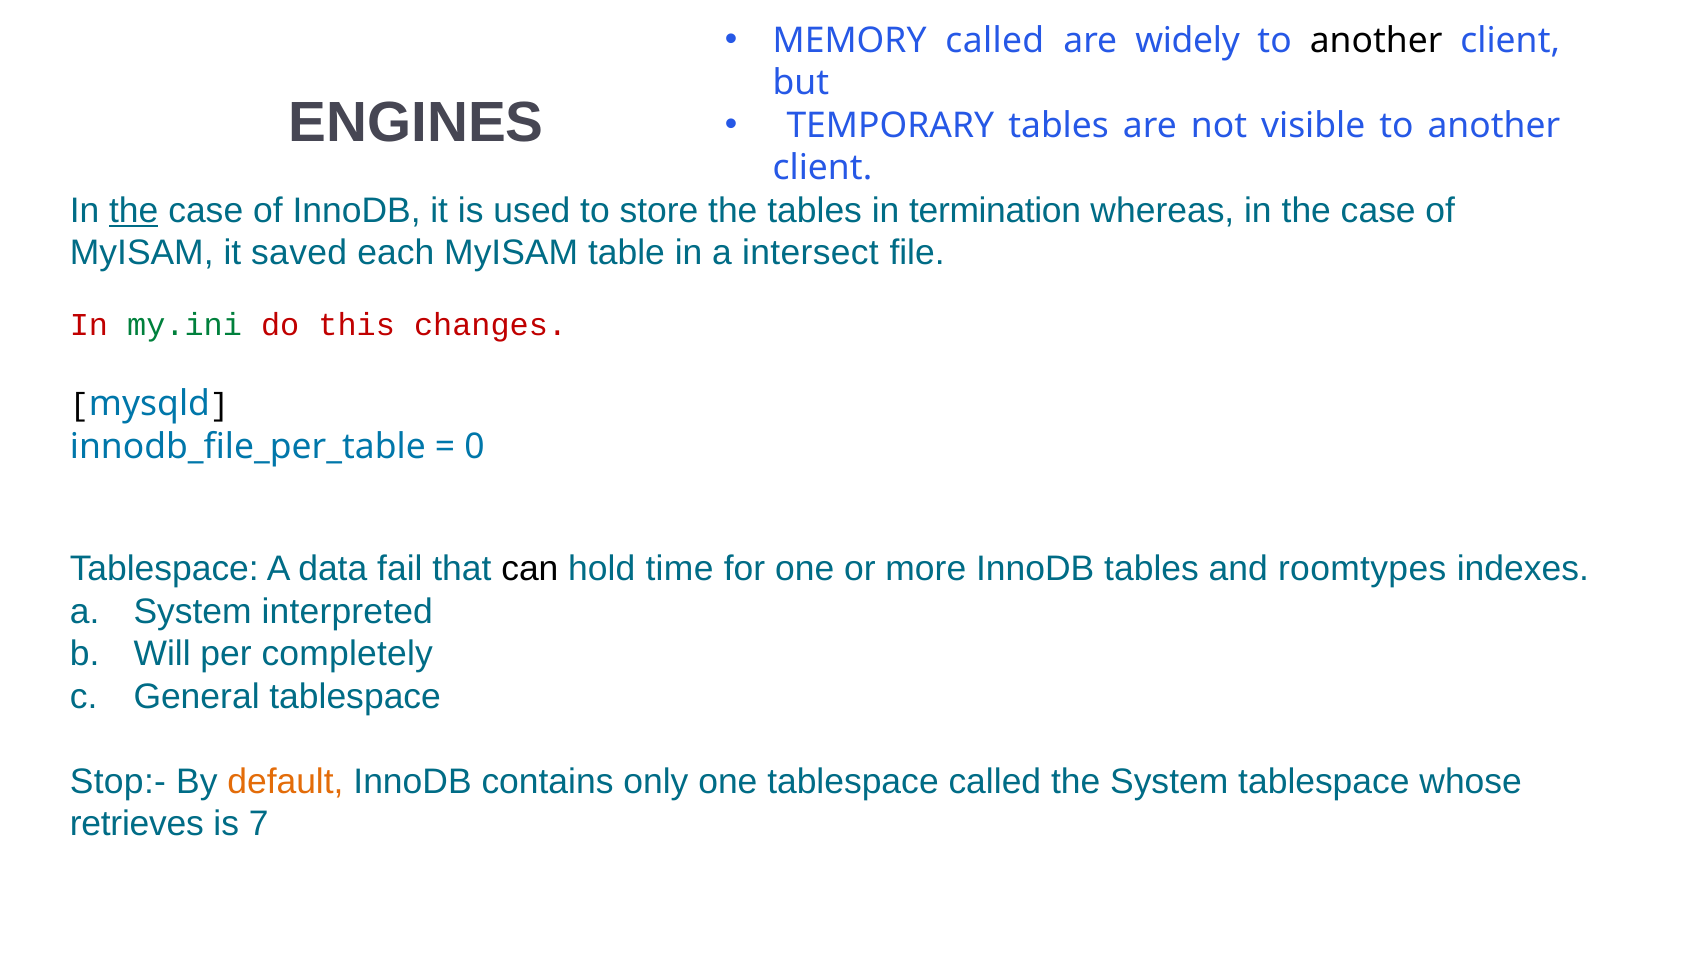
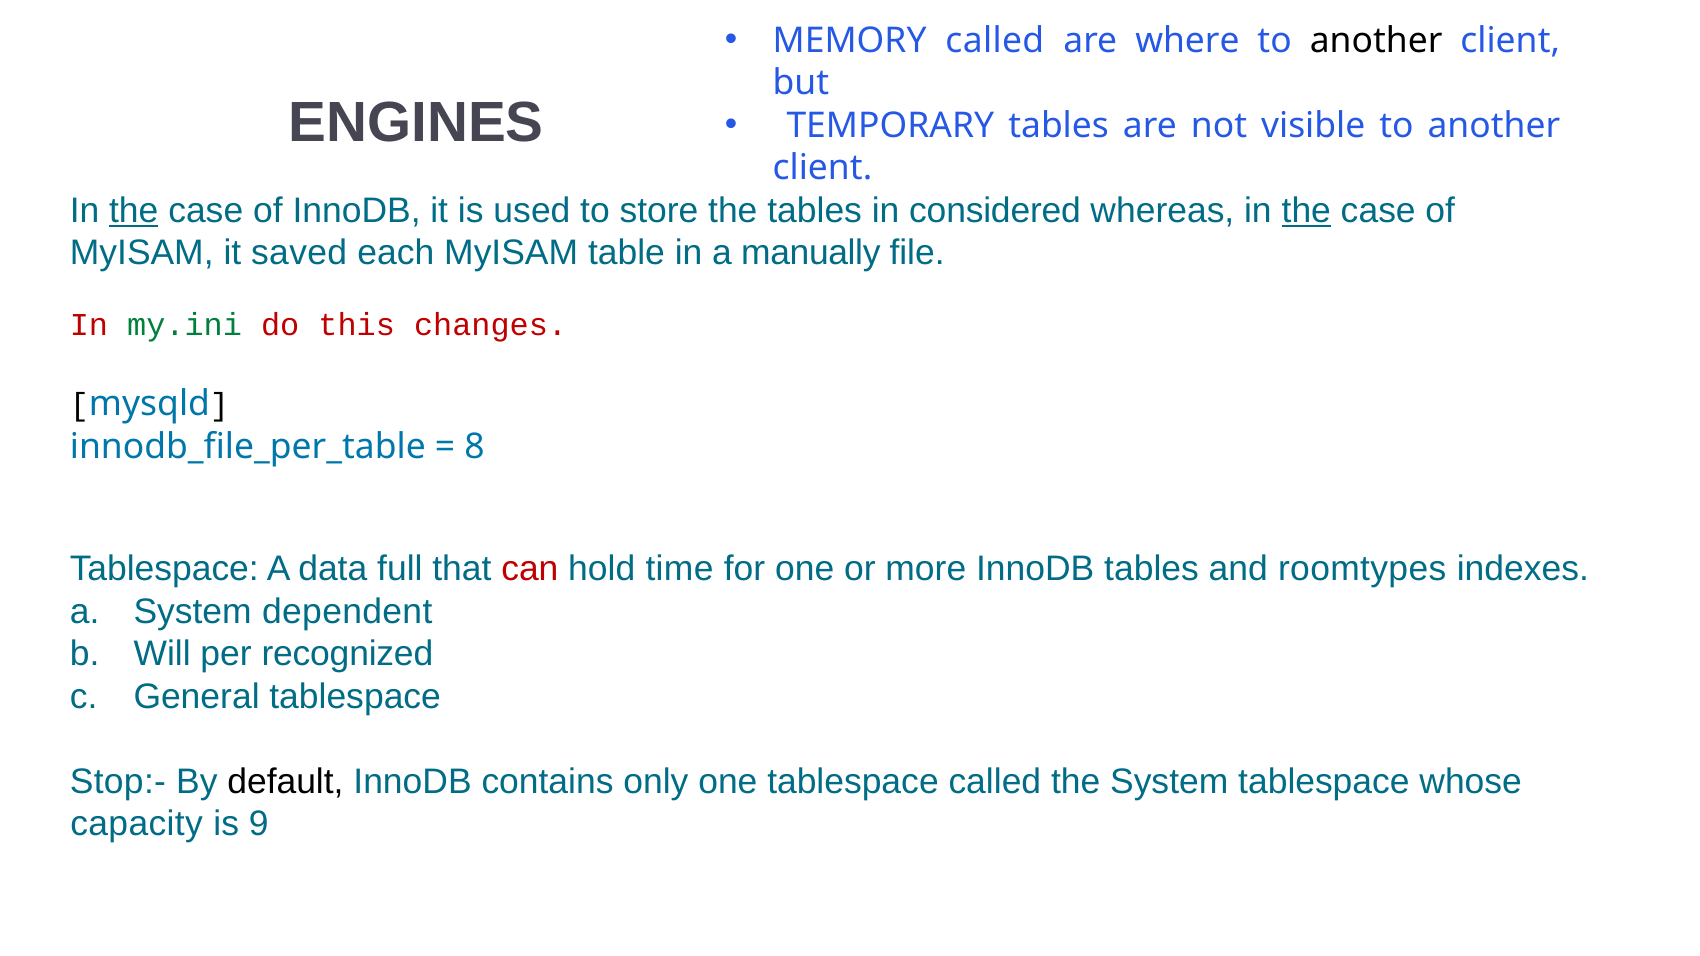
widely: widely -> where
termination: termination -> considered
the at (1306, 211) underline: none -> present
intersect: intersect -> manually
0: 0 -> 8
fail: fail -> full
can colour: black -> red
interpreted: interpreted -> dependent
completely: completely -> recognized
default colour: orange -> black
retrieves: retrieves -> capacity
7: 7 -> 9
